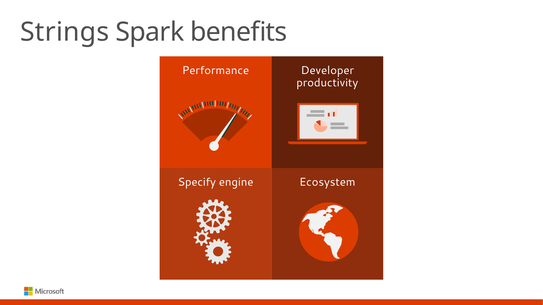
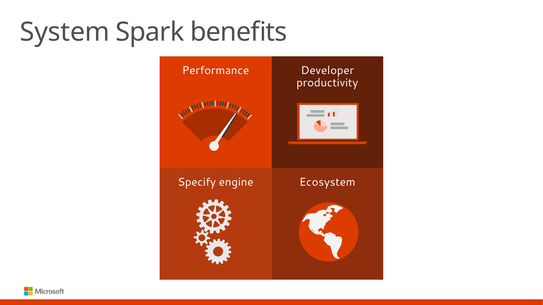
Strings: Strings -> System
